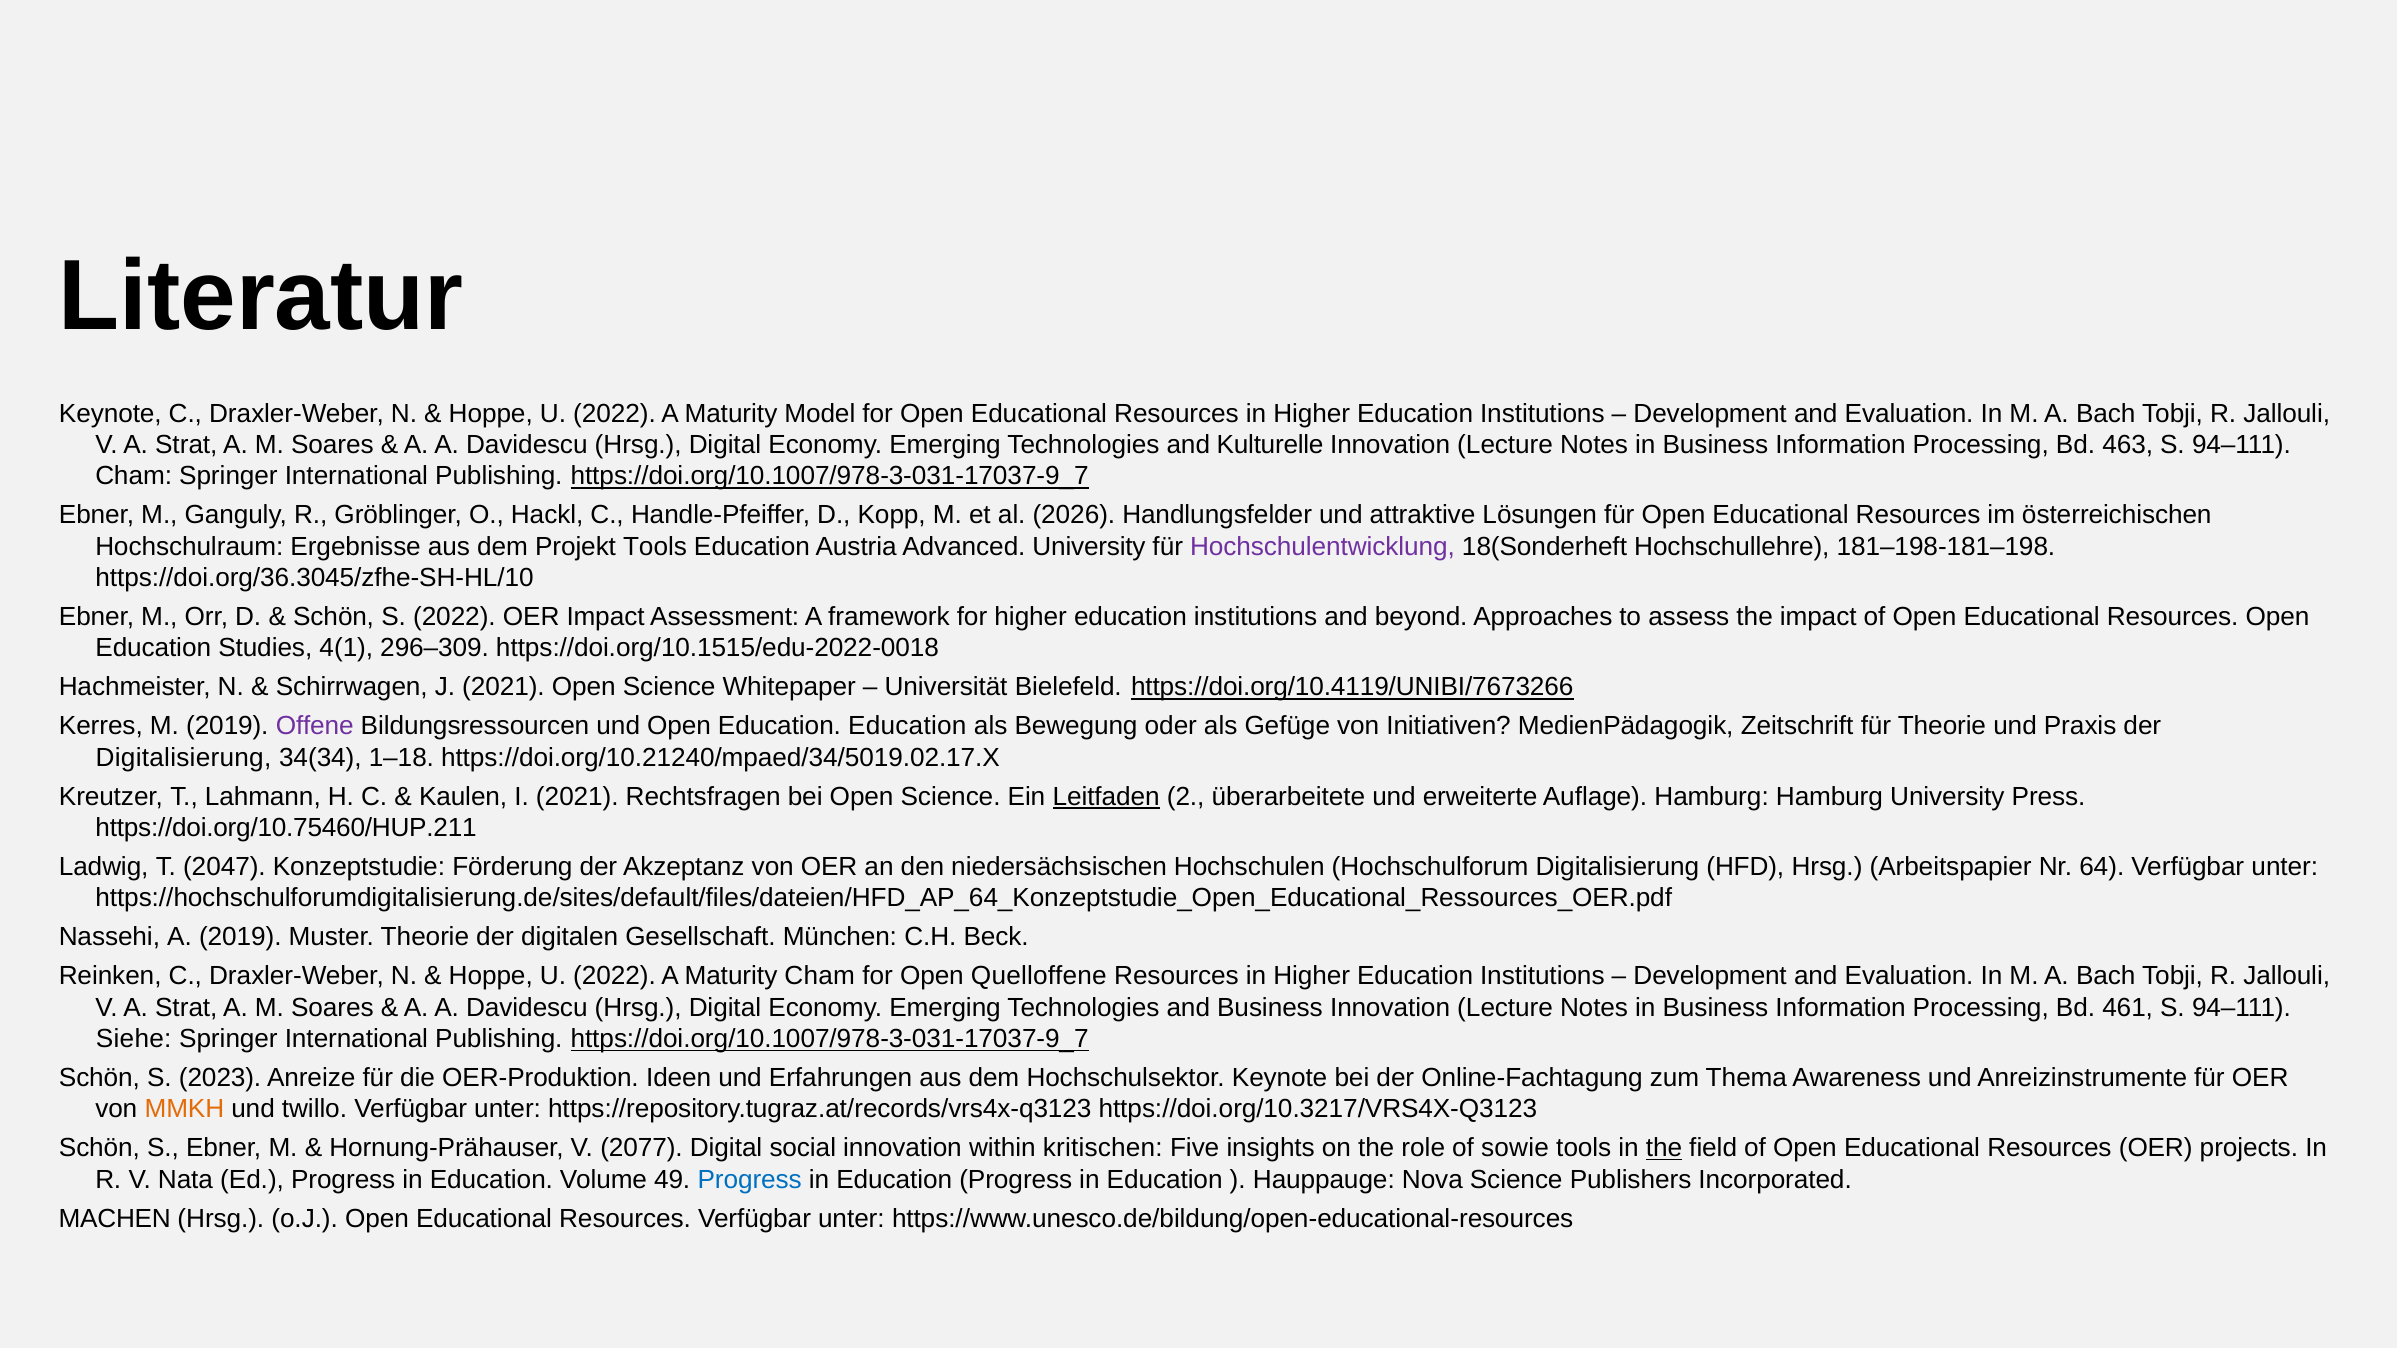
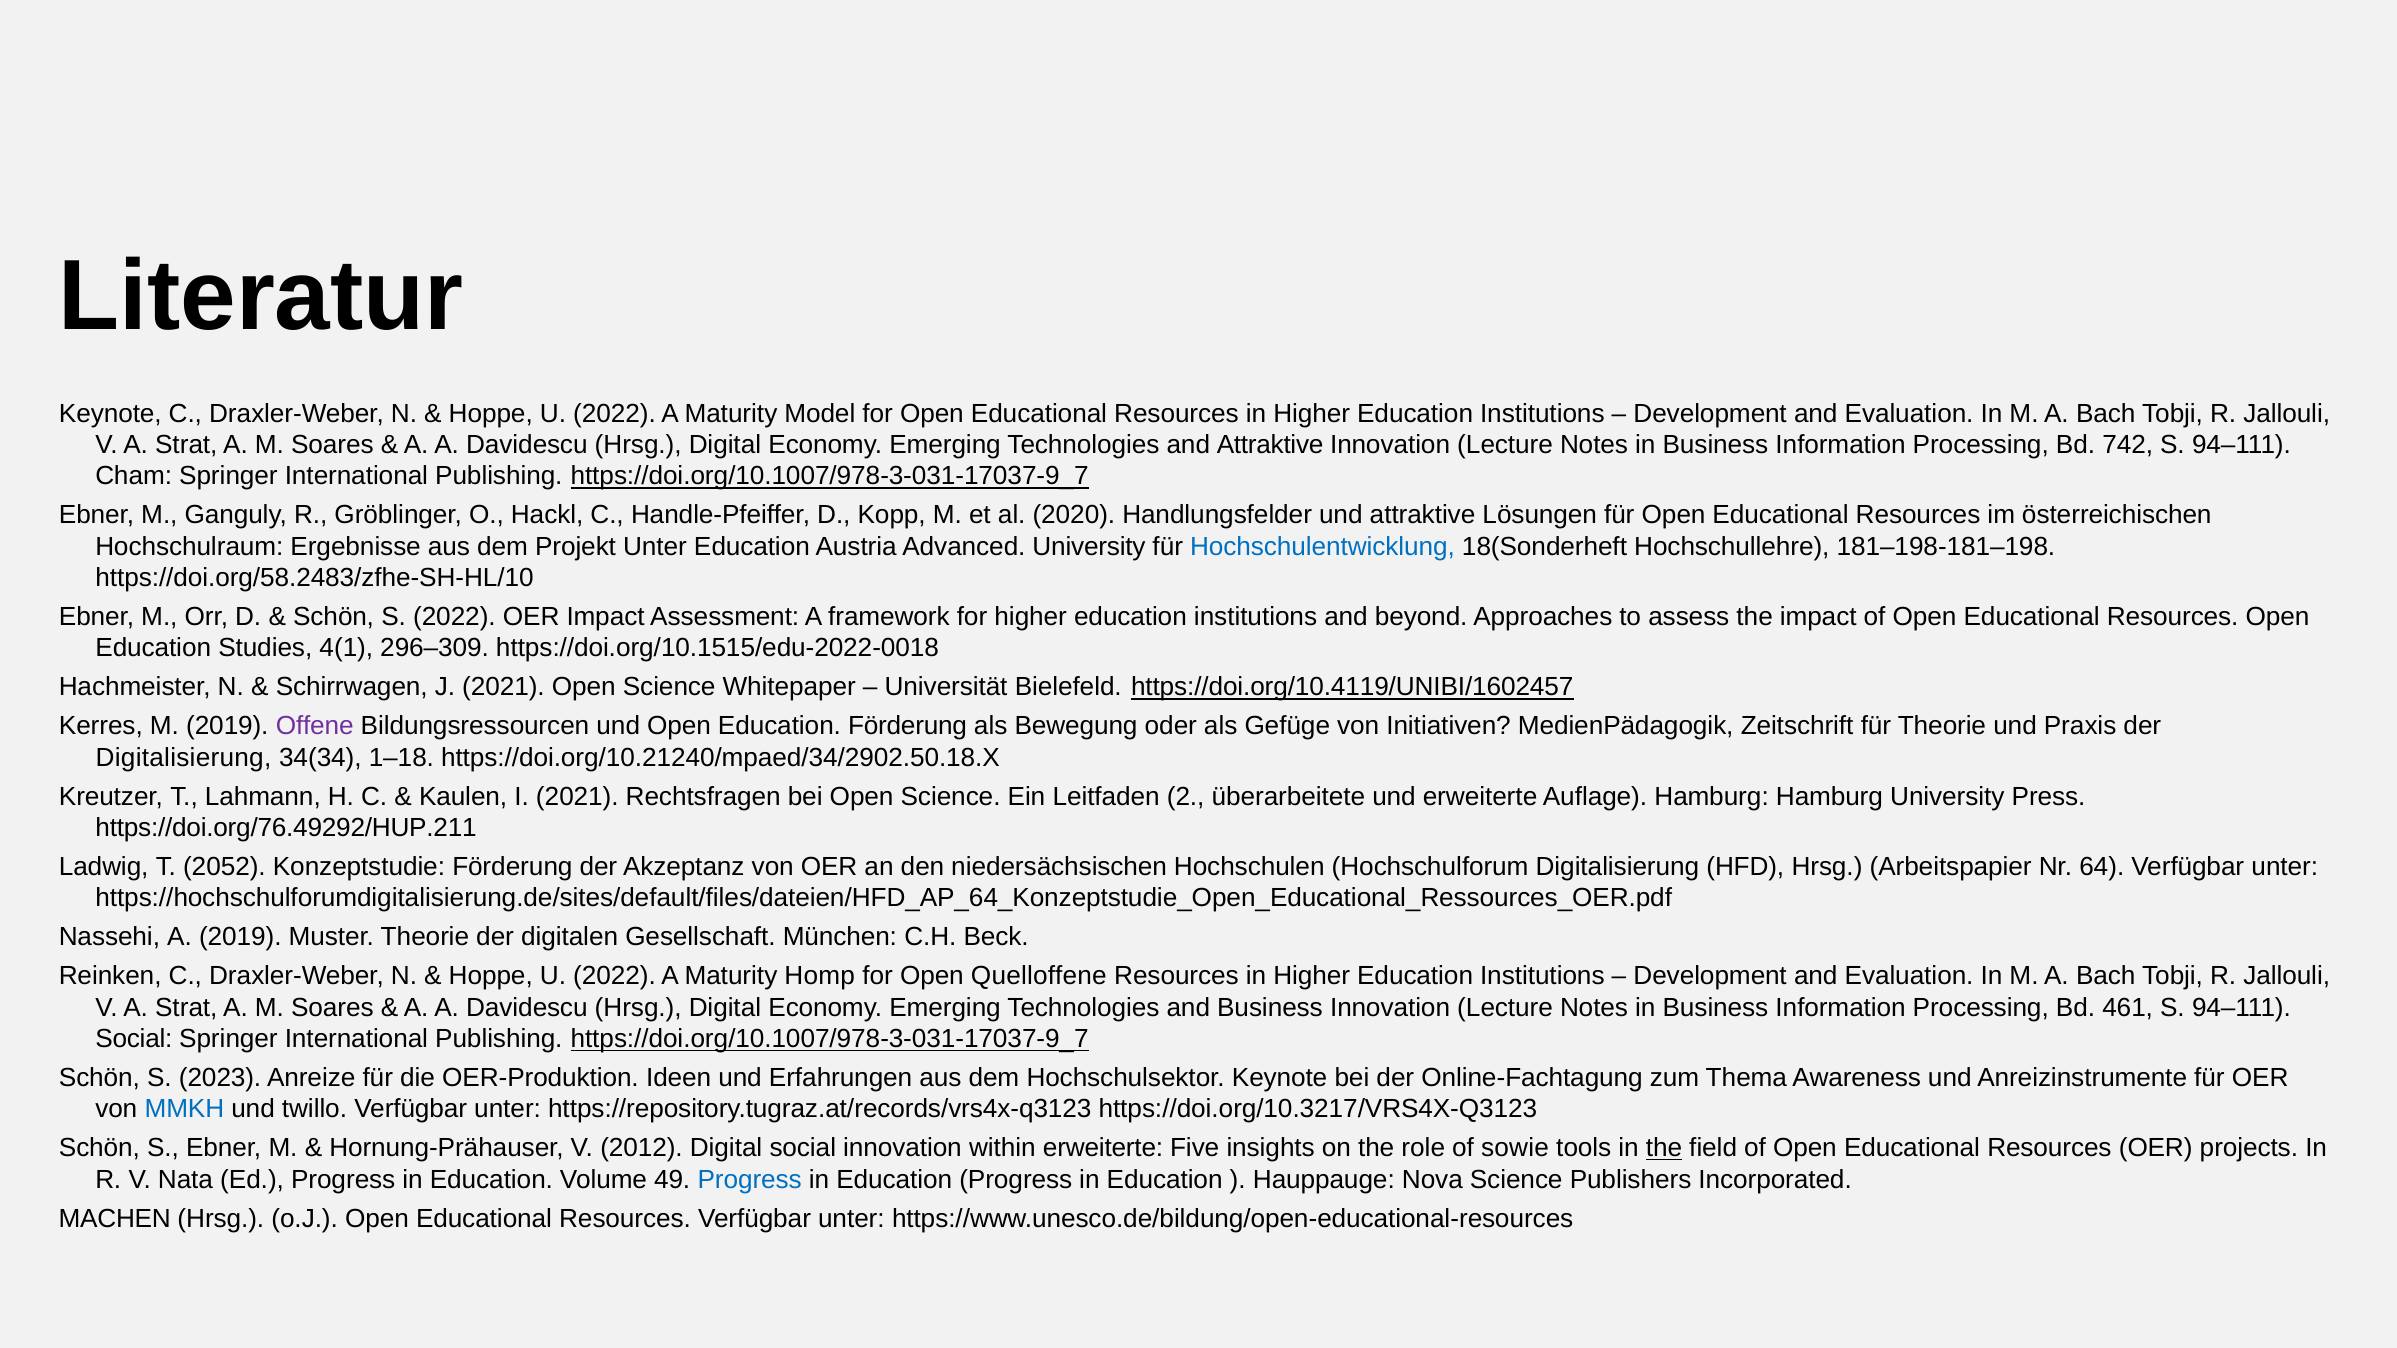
and Kulturelle: Kulturelle -> Attraktive
463: 463 -> 742
2026: 2026 -> 2020
Projekt Tools: Tools -> Unter
Hochschulentwicklung colour: purple -> blue
https://doi.org/36.3045/zfhe-SH-HL/10: https://doi.org/36.3045/zfhe-SH-HL/10 -> https://doi.org/58.2483/zfhe-SH-HL/10
https://doi.org/10.4119/UNIBI/7673266: https://doi.org/10.4119/UNIBI/7673266 -> https://doi.org/10.4119/UNIBI/1602457
Education Education: Education -> Förderung
https://doi.org/10.21240/mpaed/34/5019.02.17.X: https://doi.org/10.21240/mpaed/34/5019.02.17.X -> https://doi.org/10.21240/mpaed/34/2902.50.18.X
Leitfaden underline: present -> none
https://doi.org/10.75460/HUP.211: https://doi.org/10.75460/HUP.211 -> https://doi.org/76.49292/HUP.211
2047: 2047 -> 2052
Maturity Cham: Cham -> Homp
Siehe at (134, 1039): Siehe -> Social
MMKH colour: orange -> blue
2077: 2077 -> 2012
within kritischen: kritischen -> erweiterte
